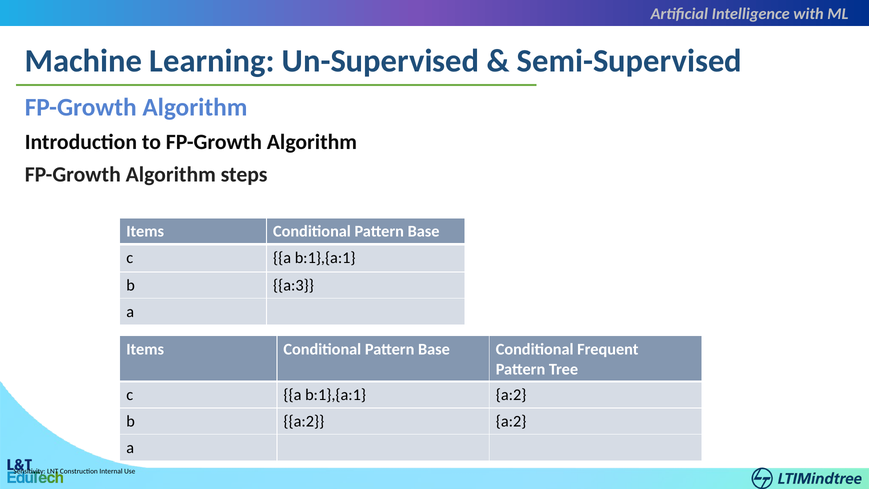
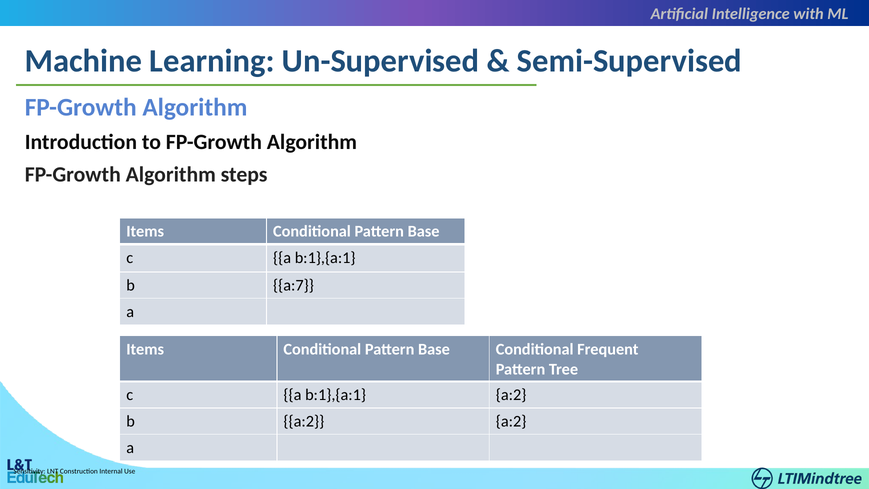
a:3: a:3 -> a:7
